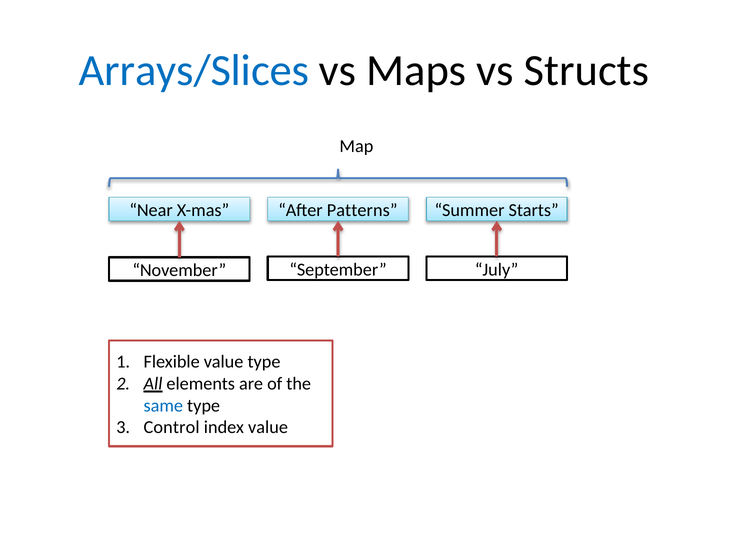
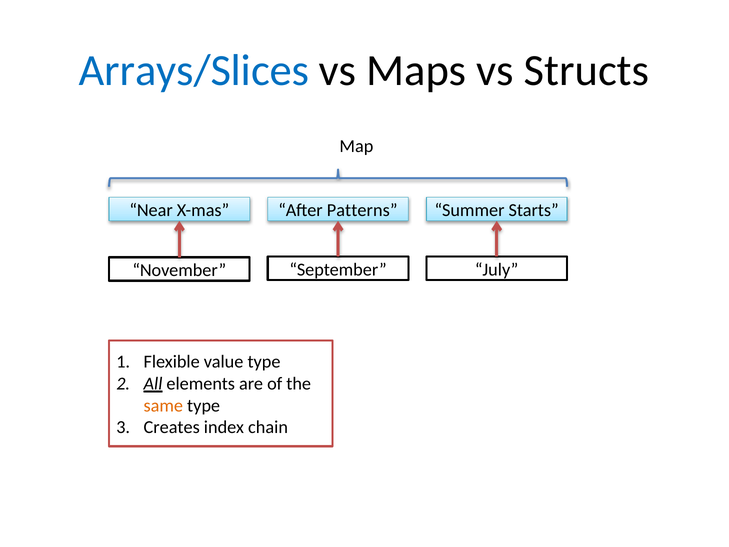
same colour: blue -> orange
Control: Control -> Creates
index value: value -> chain
